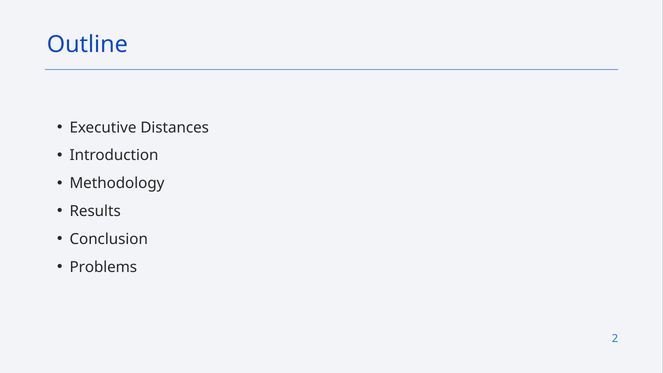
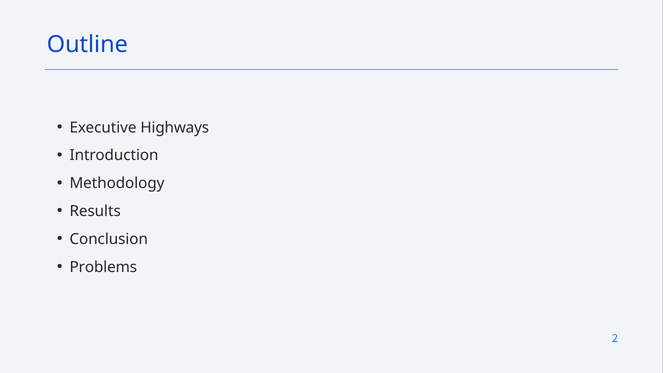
Distances: Distances -> Highways
